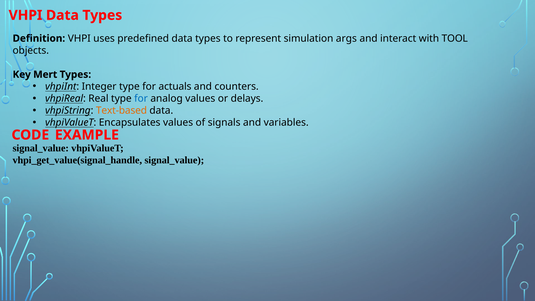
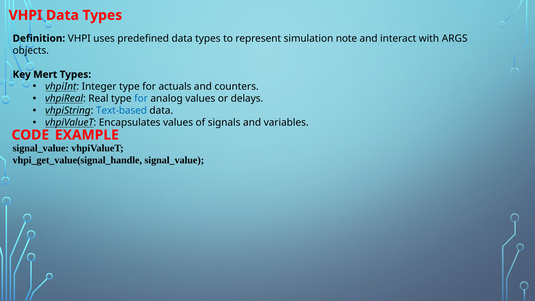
args: args -> note
TOOL: TOOL -> ARGS
Text-based colour: orange -> blue
